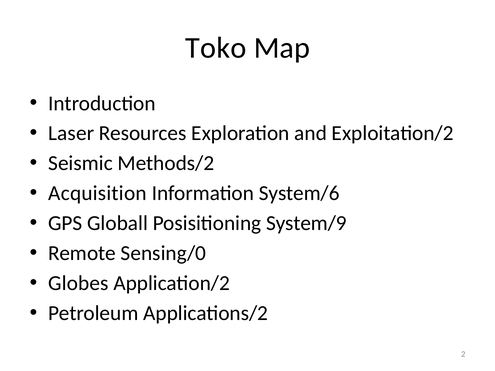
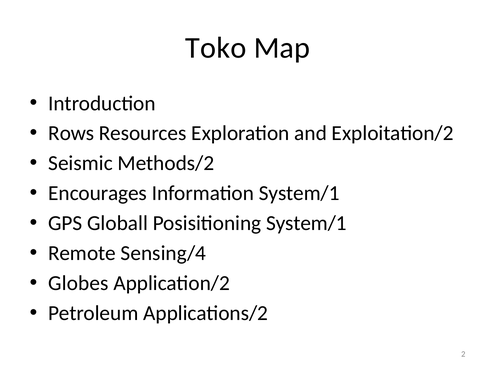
Laser: Laser -> Rows
Acquisition: Acquisition -> Encourages
Information System/6: System/6 -> System/1
Posisitioning System/9: System/9 -> System/1
Sensing/0: Sensing/0 -> Sensing/4
